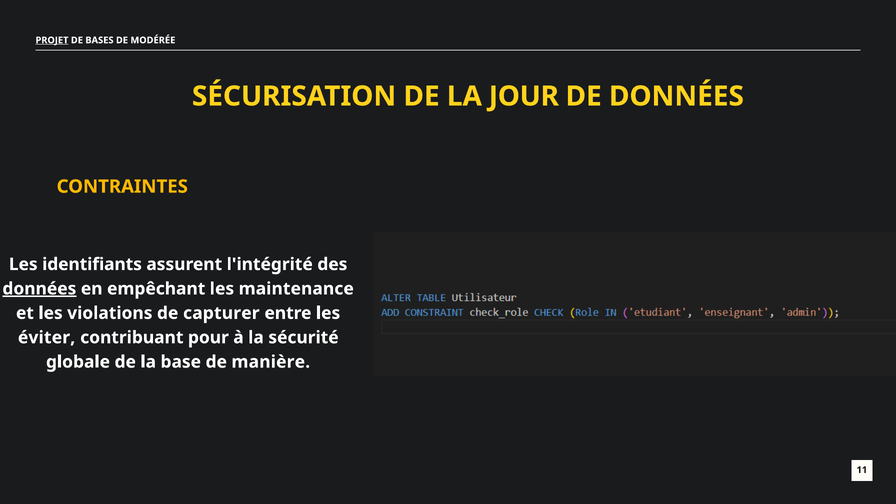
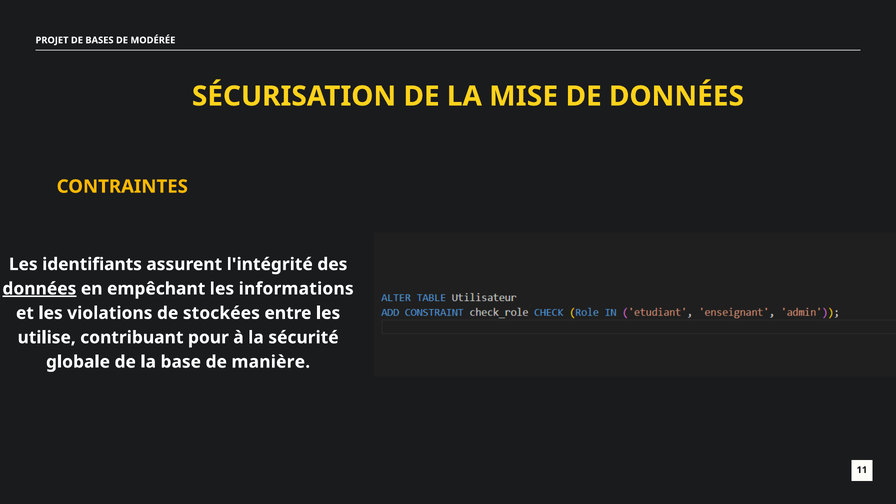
PROJET underline: present -> none
JOUR: JOUR -> MISE
maintenance: maintenance -> informations
capturer: capturer -> stockées
éviter: éviter -> utilise
